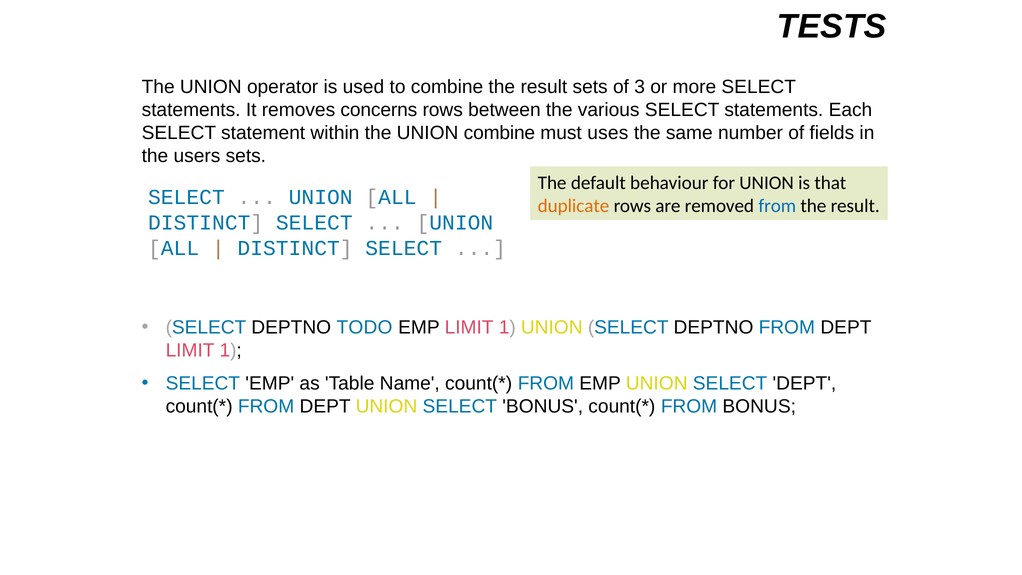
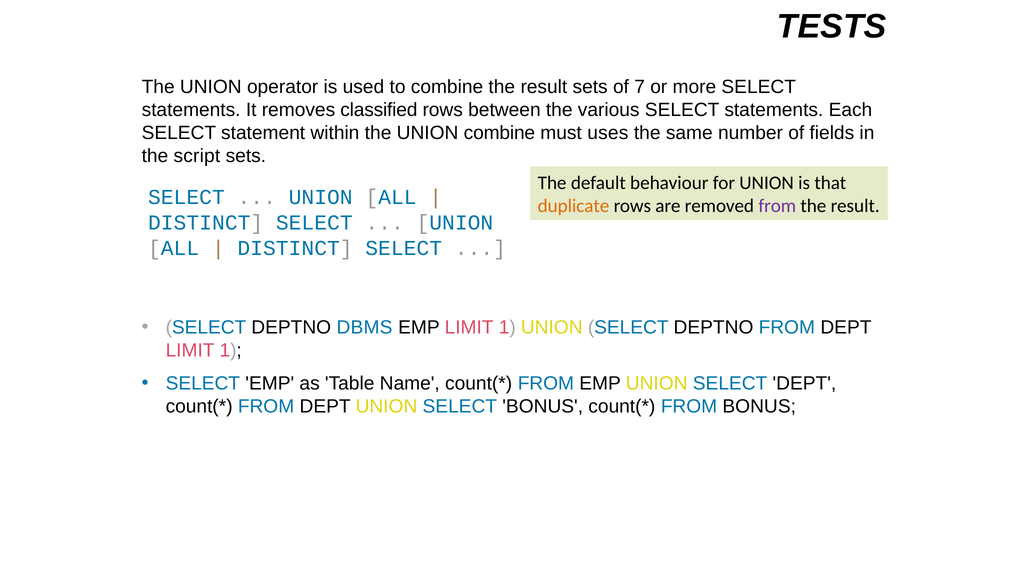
3: 3 -> 7
concerns: concerns -> classified
users: users -> script
from at (777, 206) colour: blue -> purple
TODO: TODO -> DBMS
